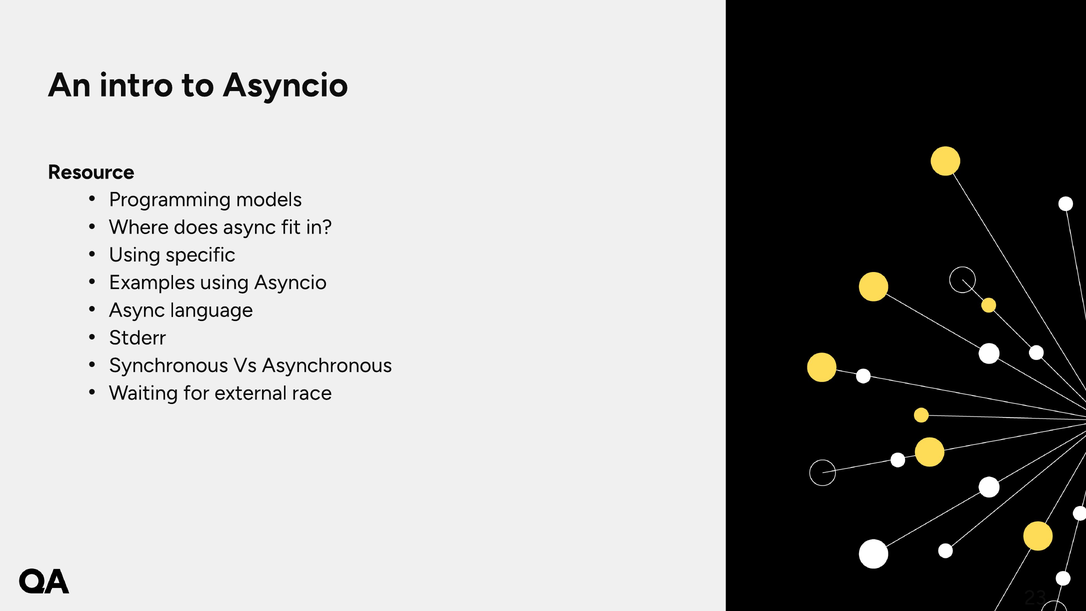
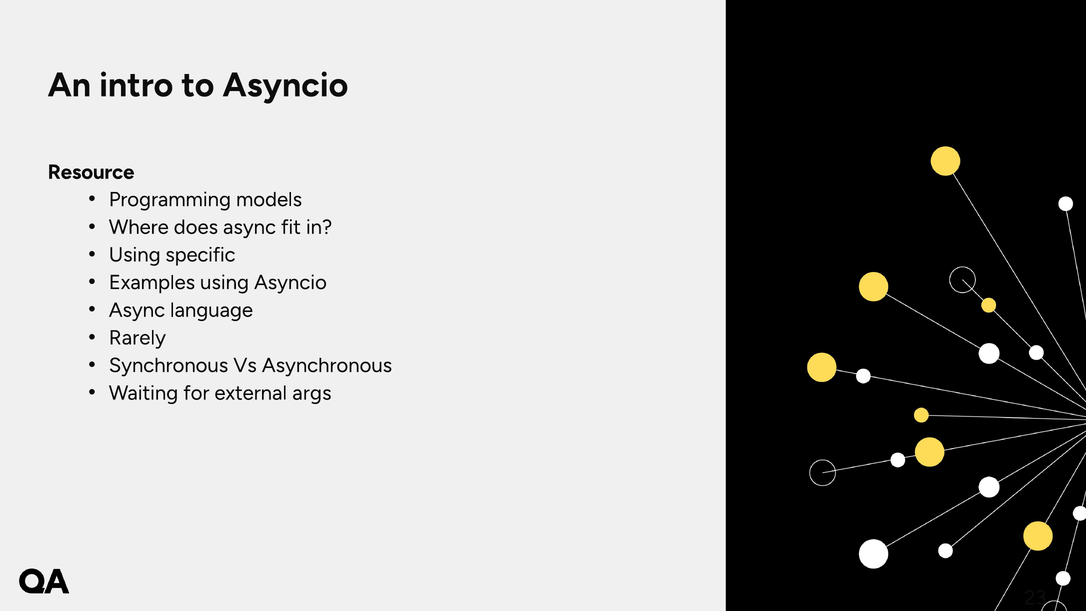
Stderr: Stderr -> Rarely
race: race -> args
